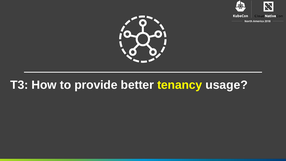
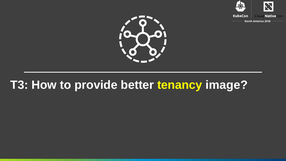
usage: usage -> image
